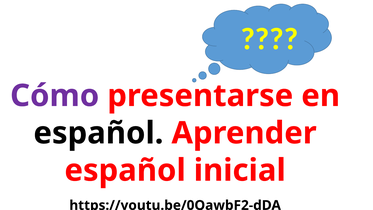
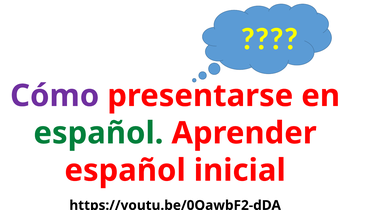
español at (98, 133) colour: black -> green
